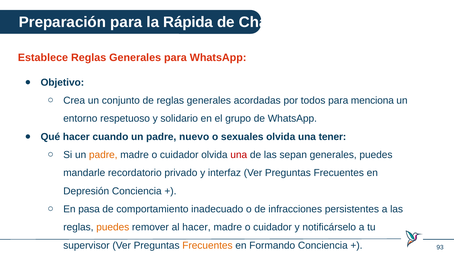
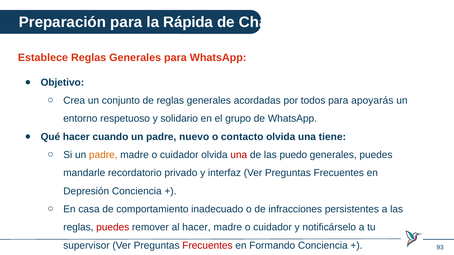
menciona: menciona -> apoyarás
sexuales: sexuales -> contacto
tener: tener -> tiene
sepan: sepan -> puedo
pasa: pasa -> casa
puedes at (113, 228) colour: orange -> red
Frecuentes at (207, 246) colour: orange -> red
